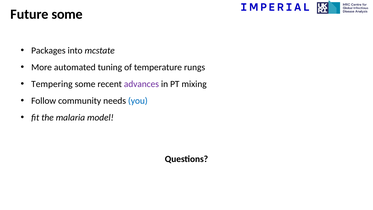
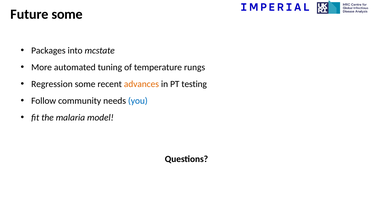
Tempering: Tempering -> Regression
advances colour: purple -> orange
mixing: mixing -> testing
